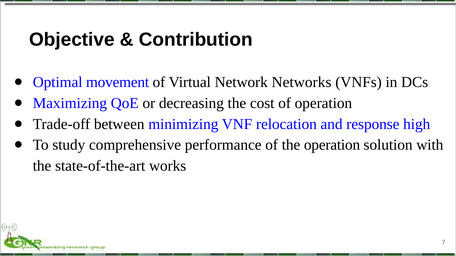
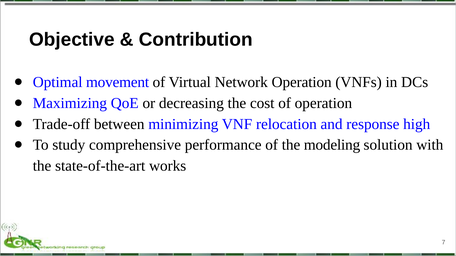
Network Networks: Networks -> Operation
the operation: operation -> modeling
